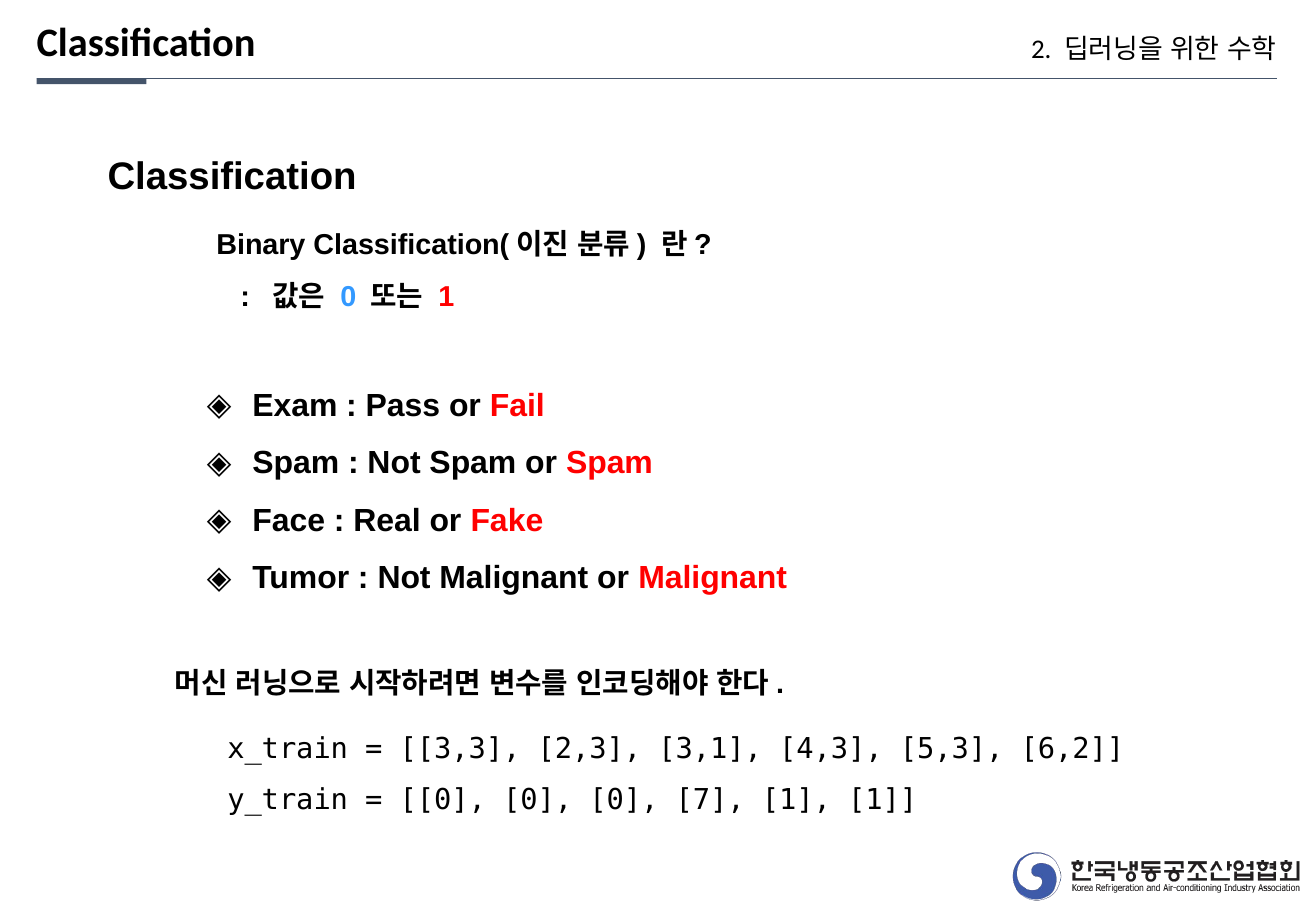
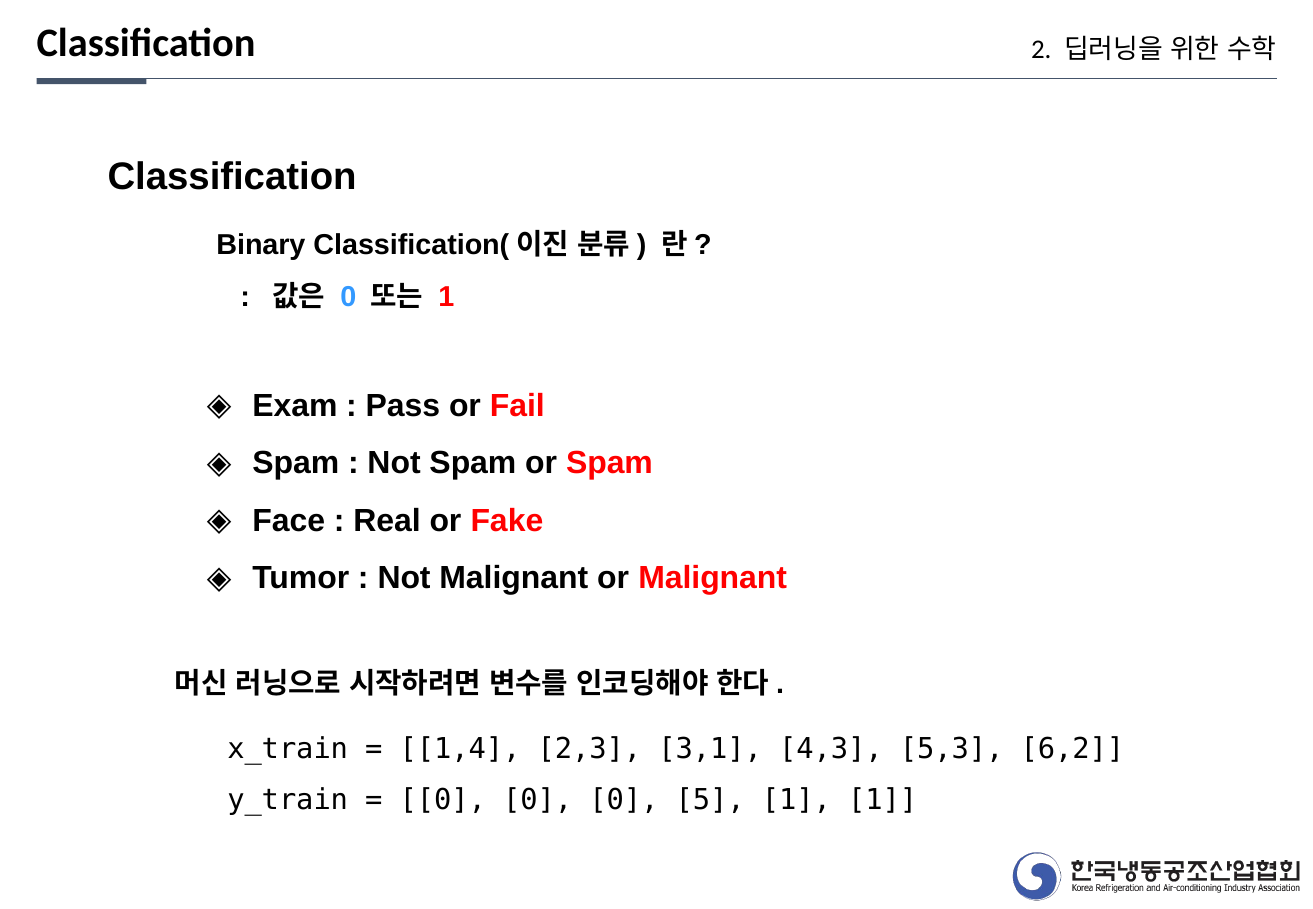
3,3: 3,3 -> 1,4
7: 7 -> 5
